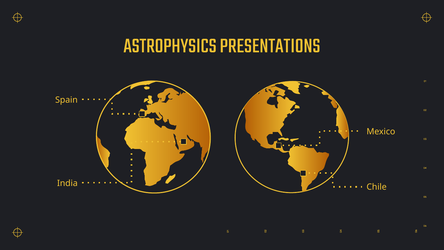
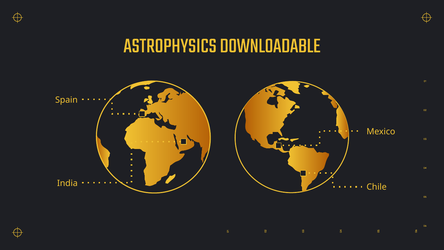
PRESENTATIONS: PRESENTATIONS -> DOWNLOADABLE
